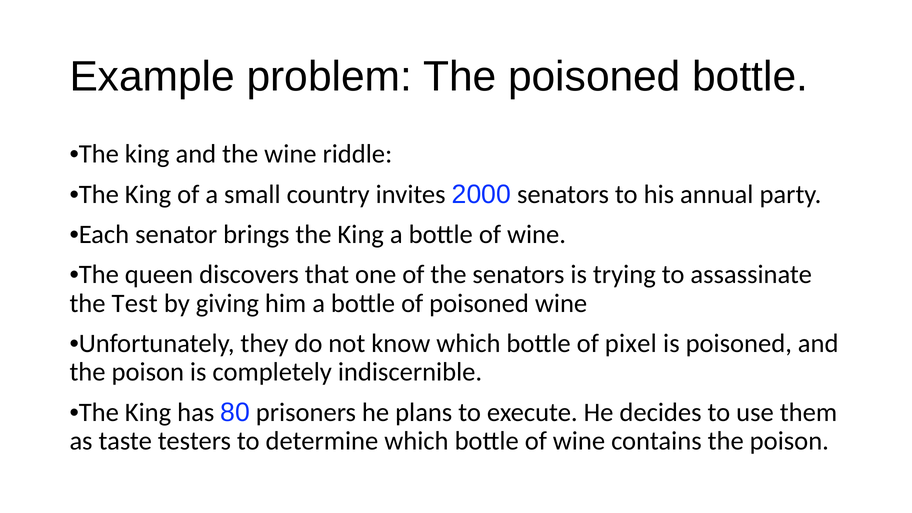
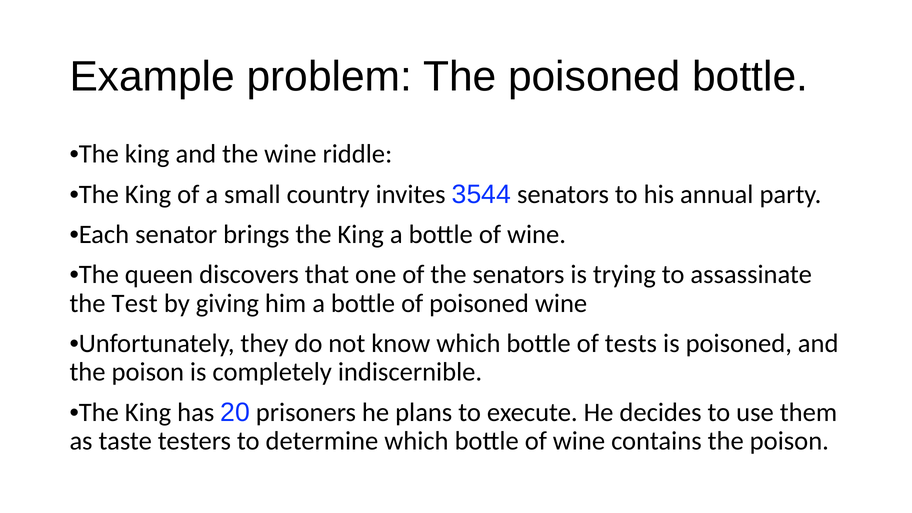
2000: 2000 -> 3544
pixel: pixel -> tests
80: 80 -> 20
